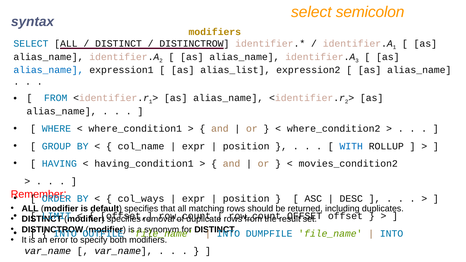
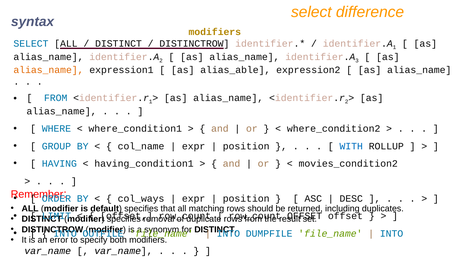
semicolon: semicolon -> difference
alias_name at (48, 70) colour: blue -> orange
alias_list: alias_list -> alias_able
